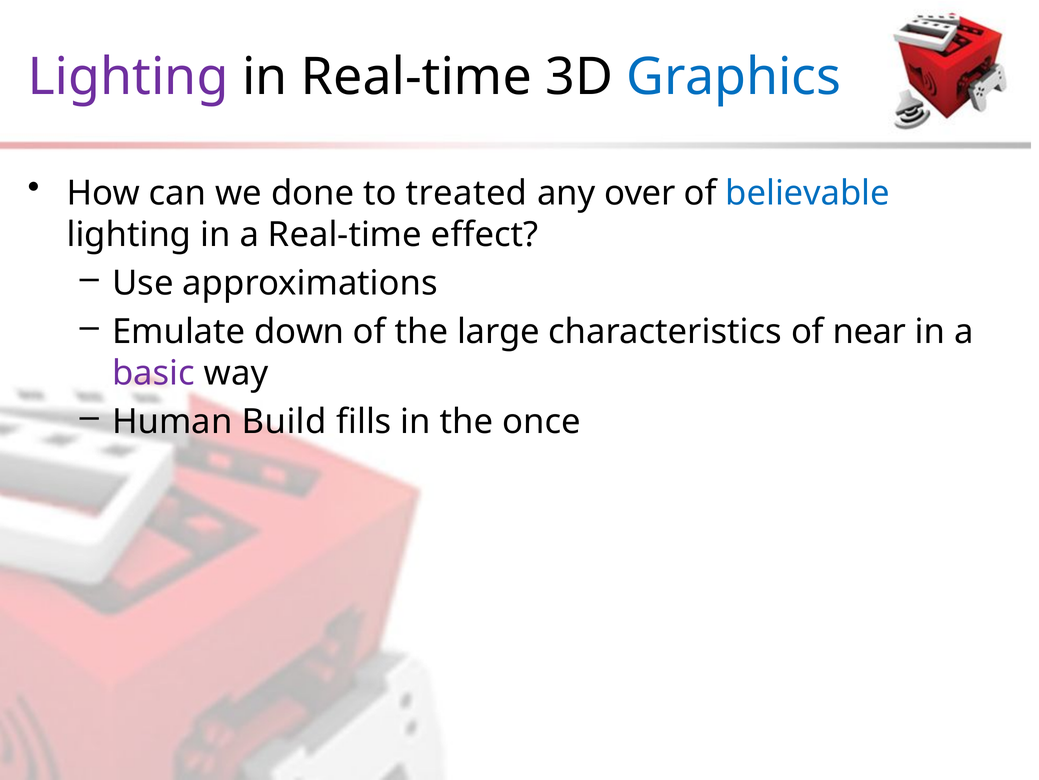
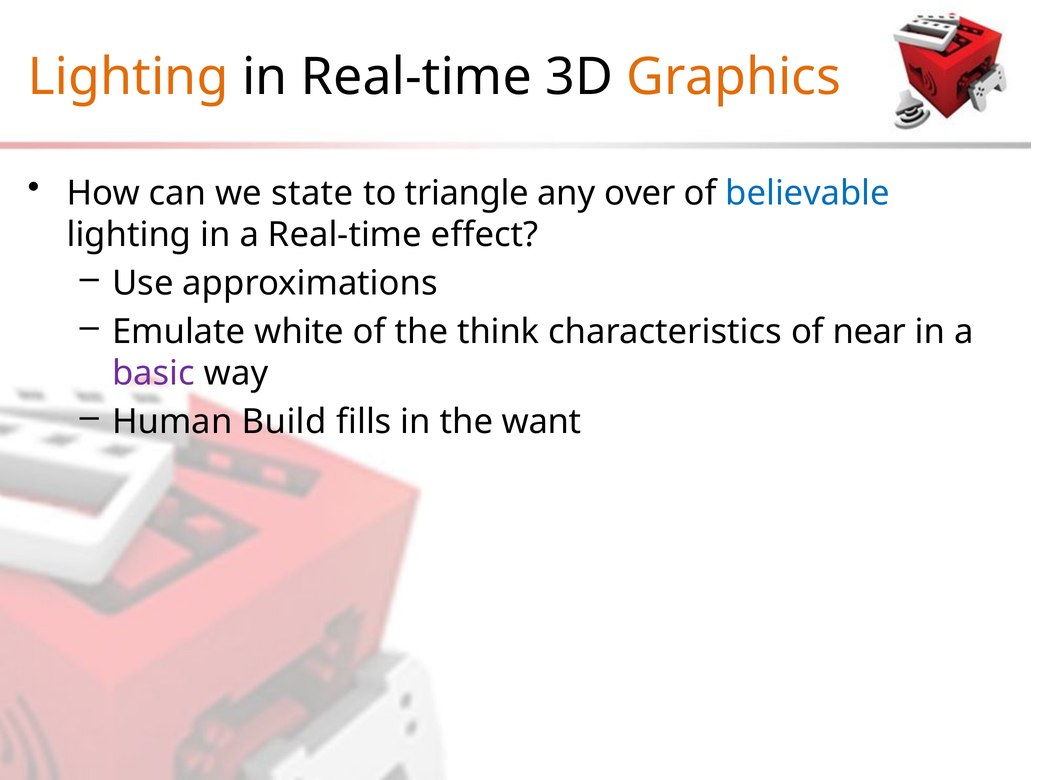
Lighting at (128, 77) colour: purple -> orange
Graphics colour: blue -> orange
done: done -> state
treated: treated -> triangle
down: down -> white
large: large -> think
once: once -> want
